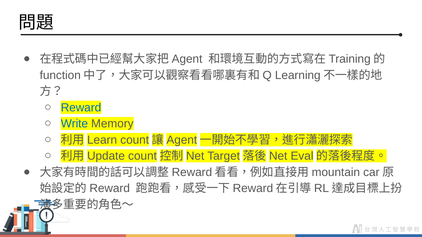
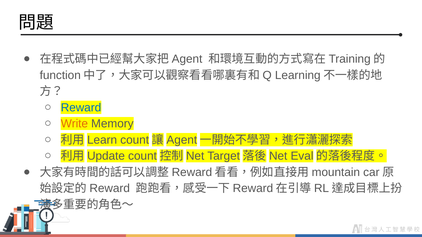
Write colour: blue -> orange
